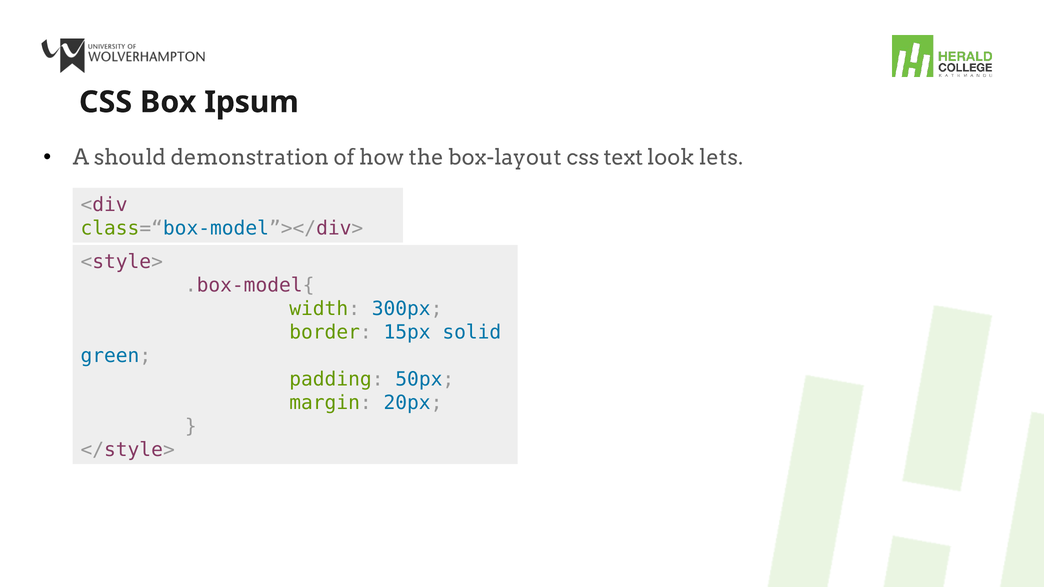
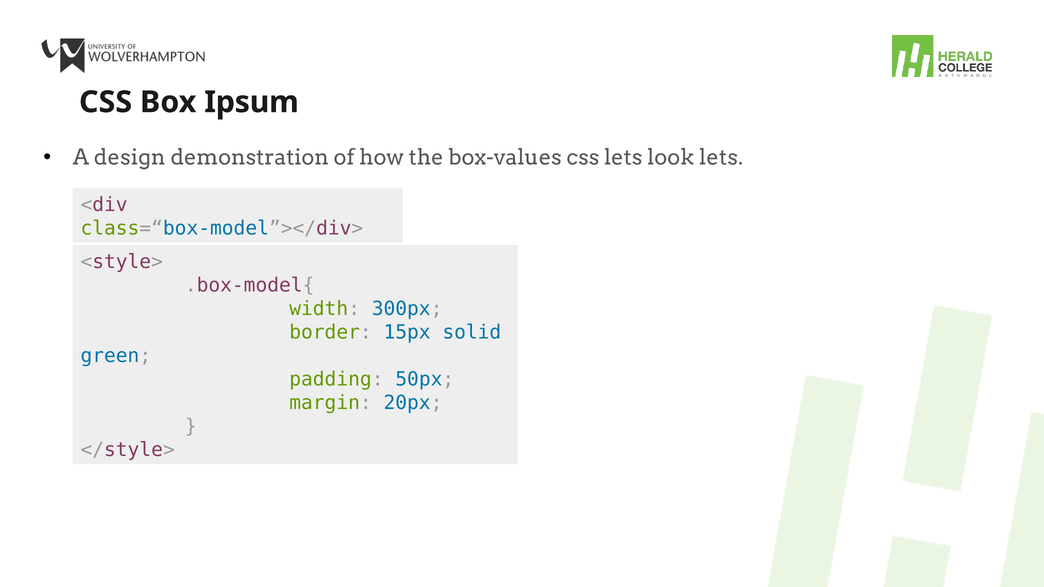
should: should -> design
box-layout: box-layout -> box-values
css text: text -> lets
